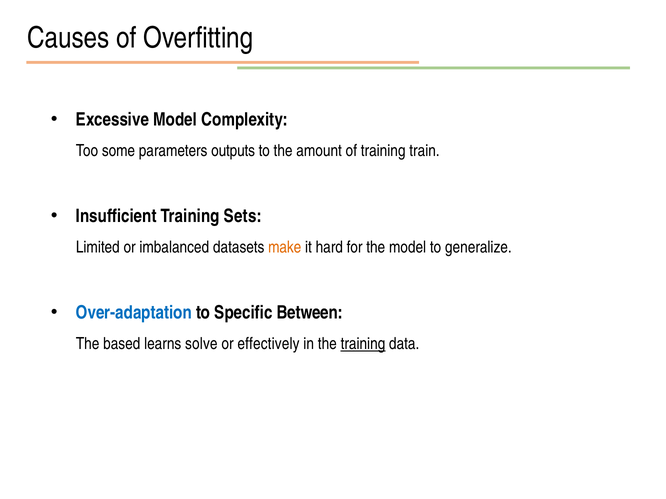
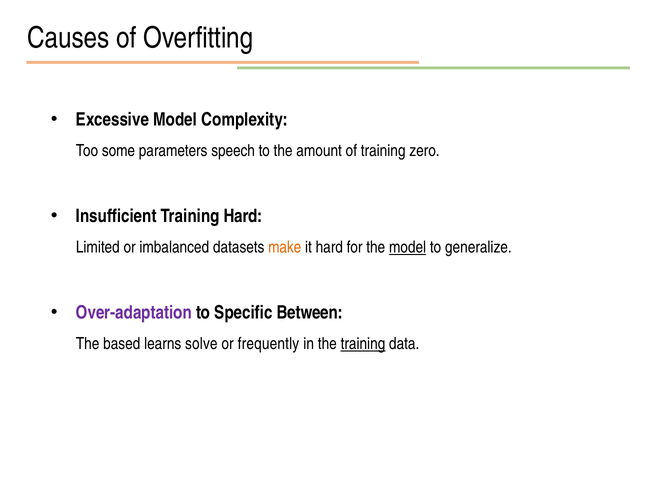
outputs: outputs -> speech
train: train -> zero
Training Sets: Sets -> Hard
model at (408, 248) underline: none -> present
Over-adaptation colour: blue -> purple
effectively: effectively -> frequently
